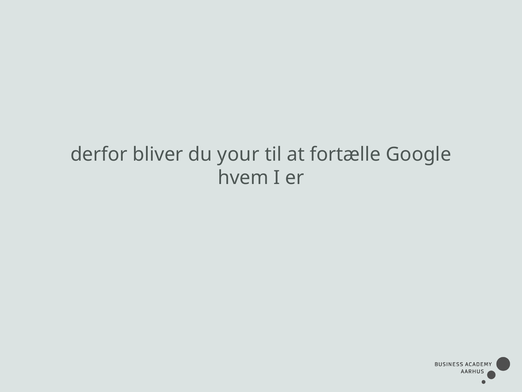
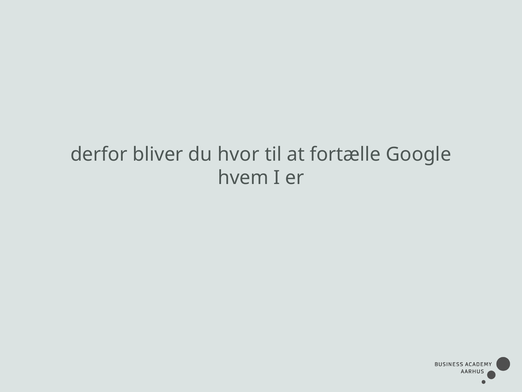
your: your -> hvor
